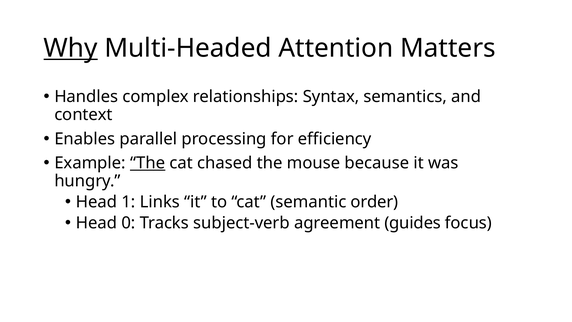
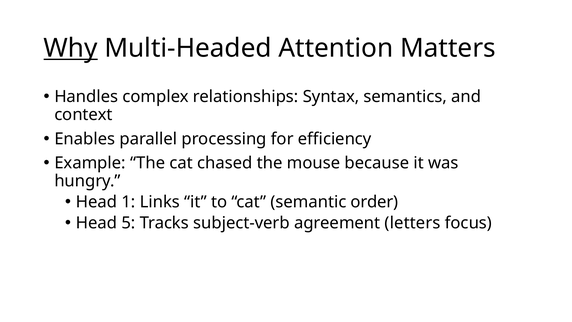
The at (148, 163) underline: present -> none
0: 0 -> 5
guides: guides -> letters
